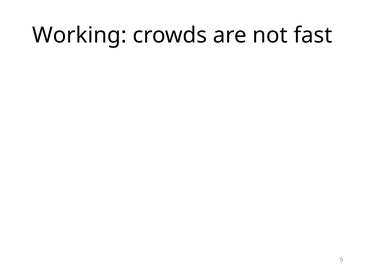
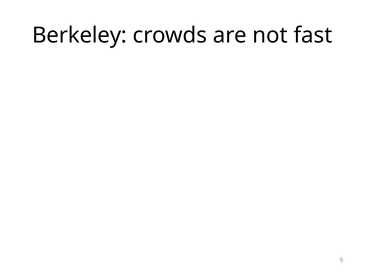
Working: Working -> Berkeley
